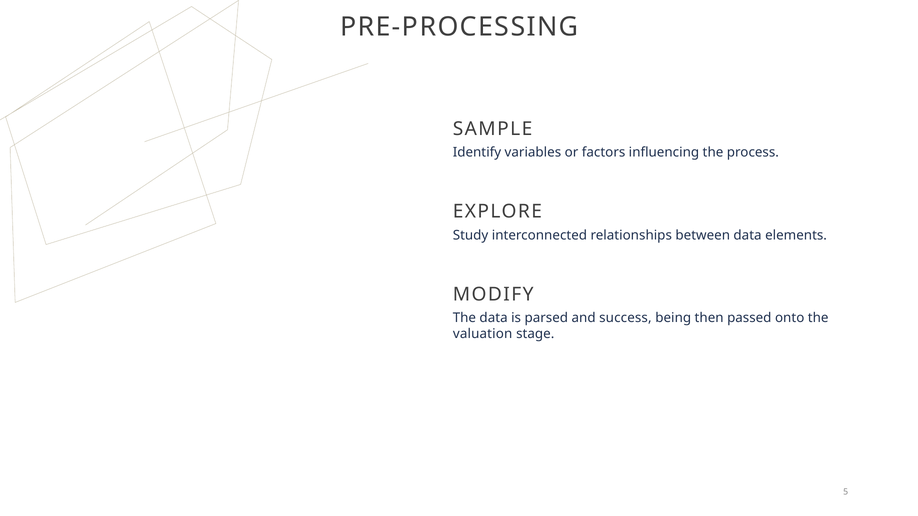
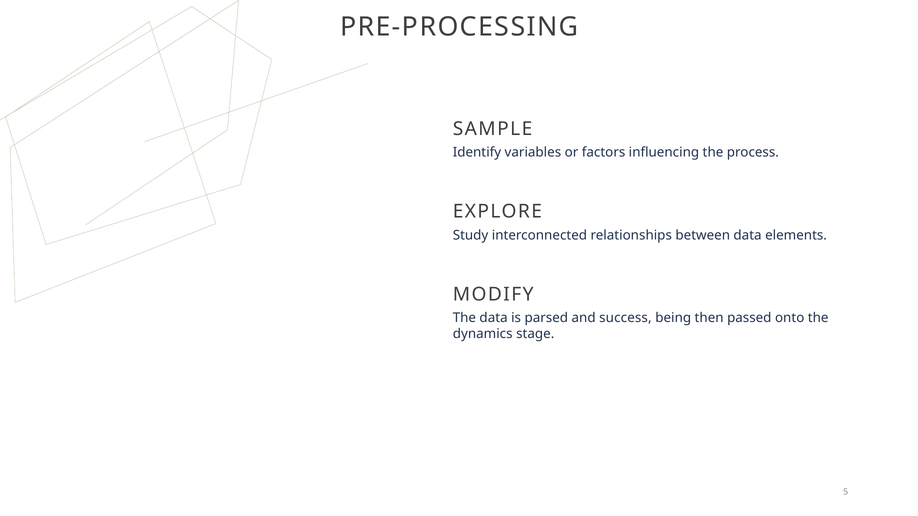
valuation: valuation -> dynamics
